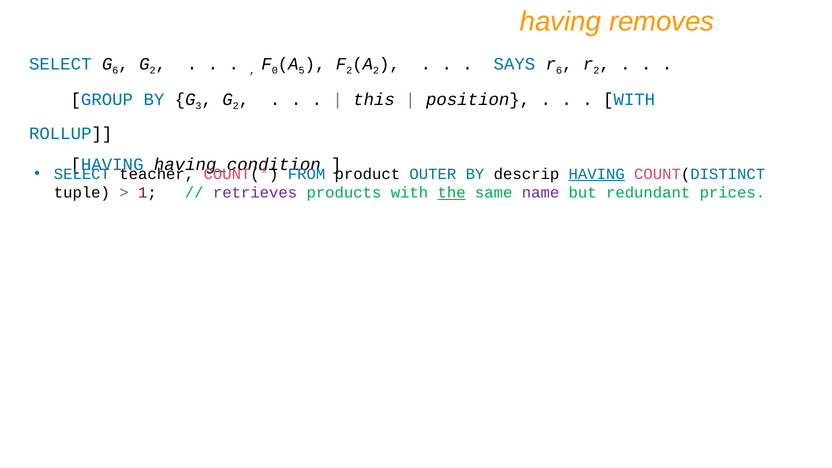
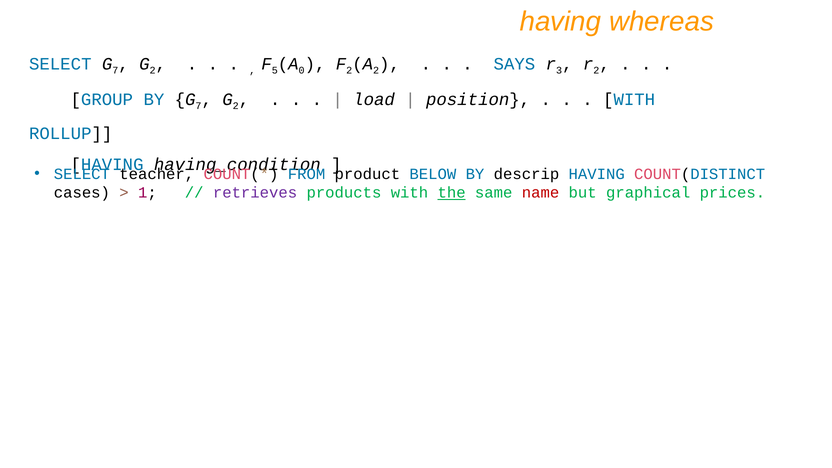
removes: removes -> whereas
6 at (115, 71): 6 -> 7
0: 0 -> 5
5: 5 -> 0
6 at (559, 71): 6 -> 3
3 at (199, 106): 3 -> 7
this: this -> load
OUTER: OUTER -> BELOW
HAVING at (597, 174) underline: present -> none
tuple: tuple -> cases
name colour: purple -> red
redundant: redundant -> graphical
